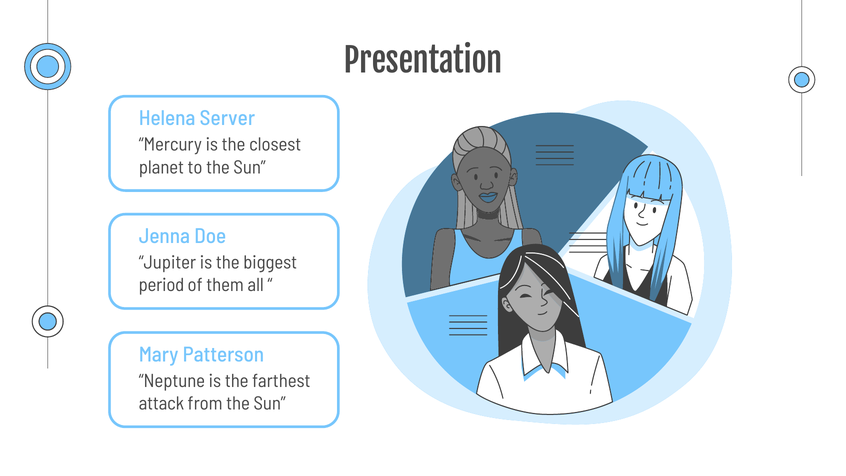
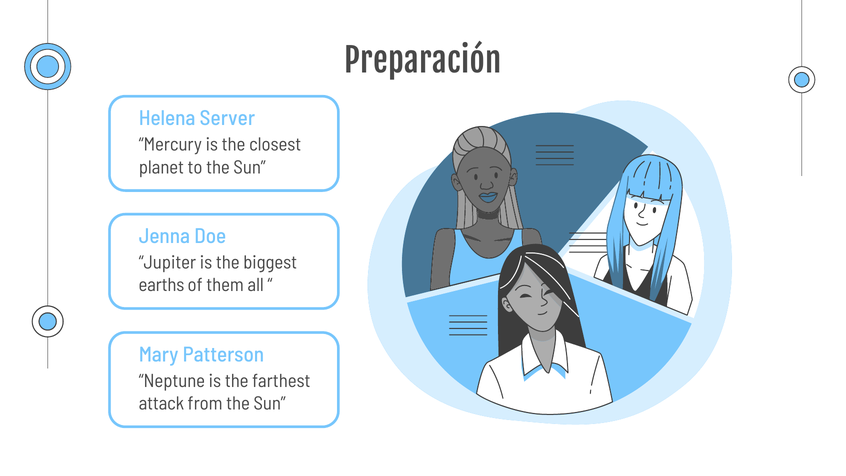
Presentation: Presentation -> Preparación
period: period -> earths
